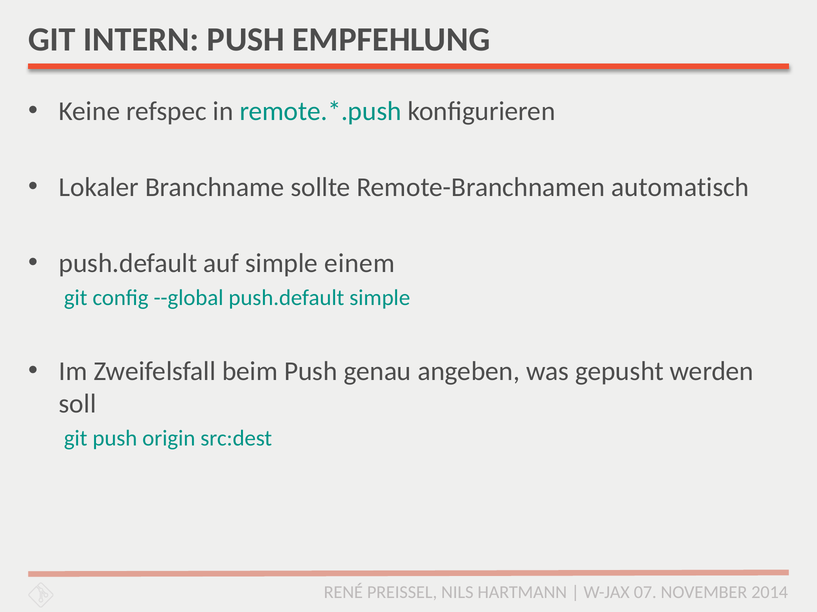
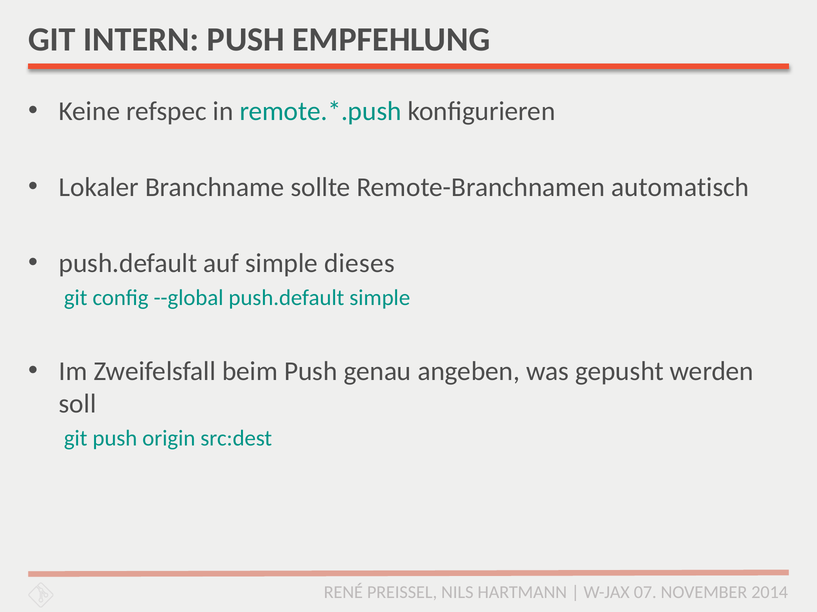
einem: einem -> dieses
